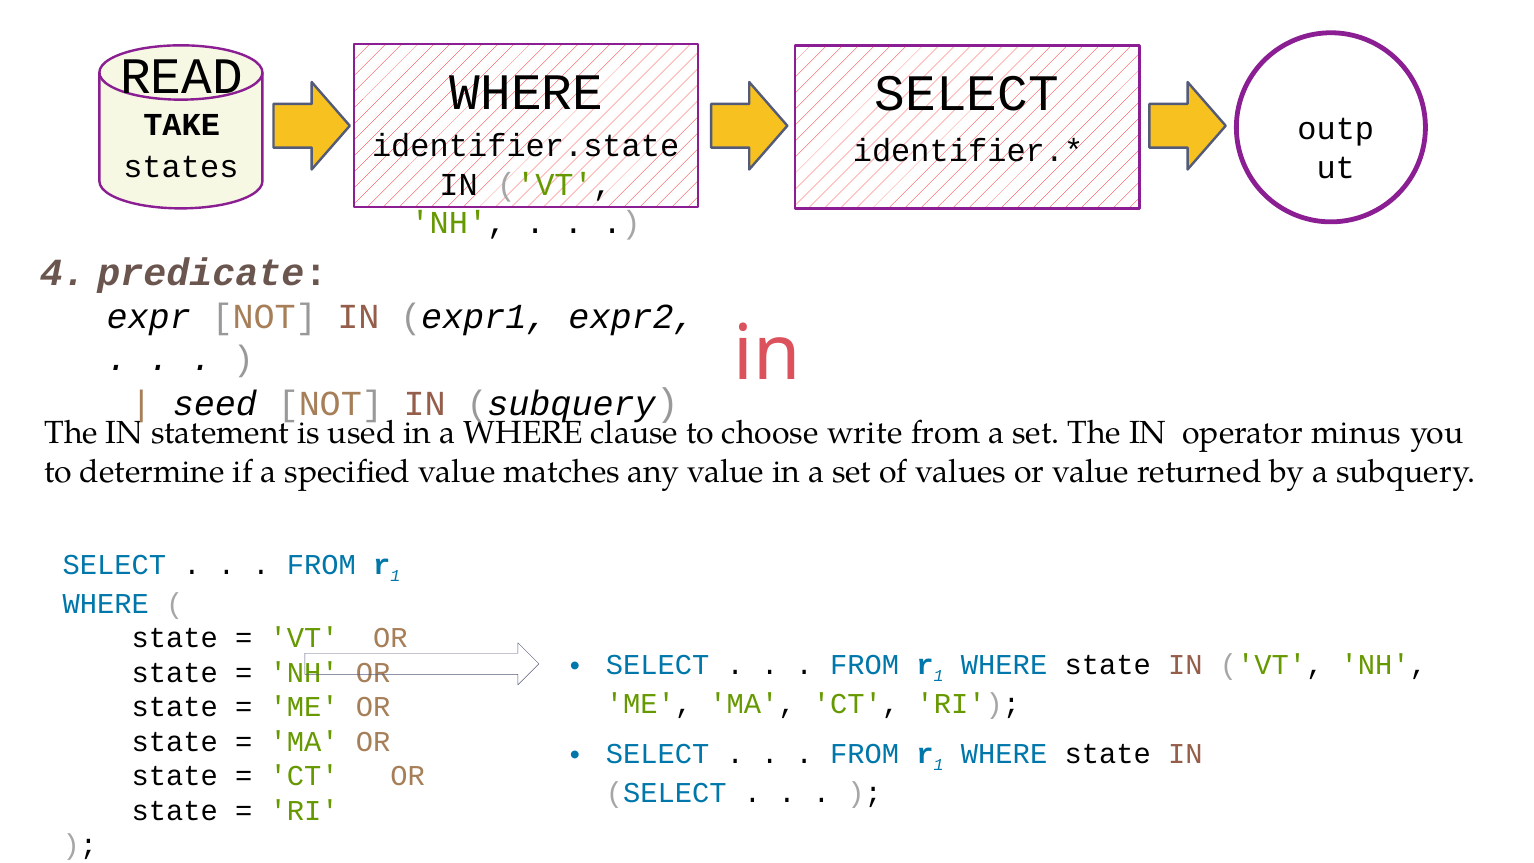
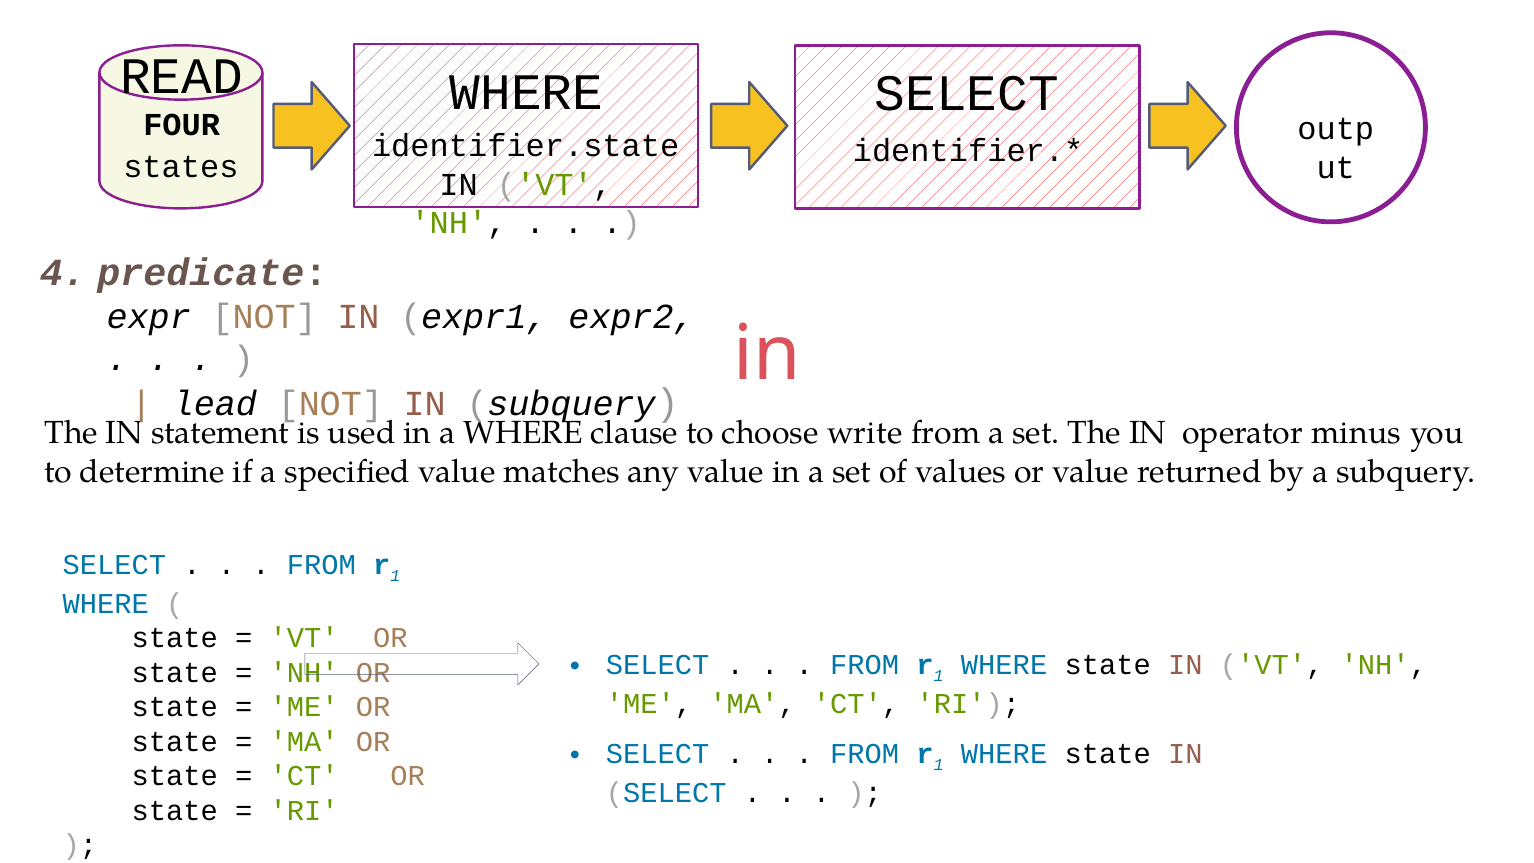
TAKE: TAKE -> FOUR
seed: seed -> lead
